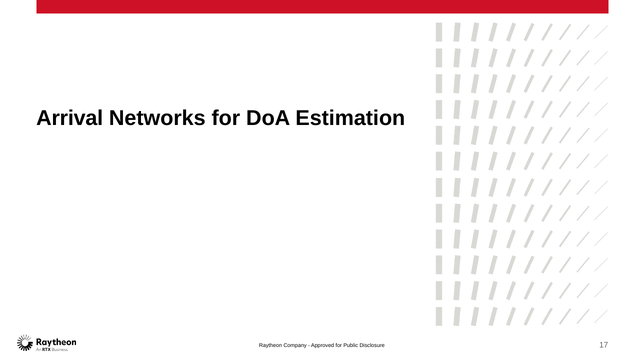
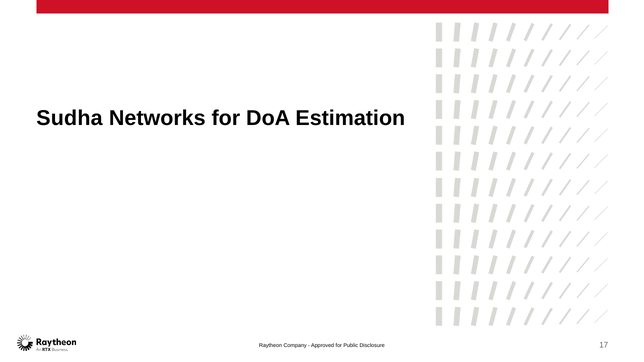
Arrival: Arrival -> Sudha
